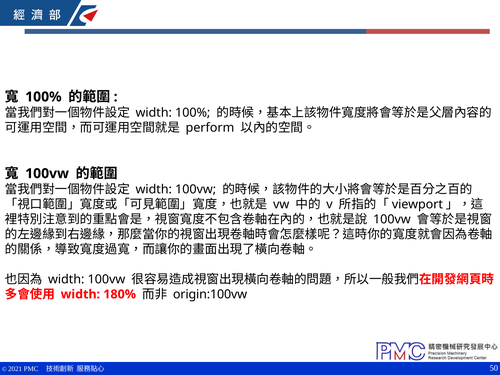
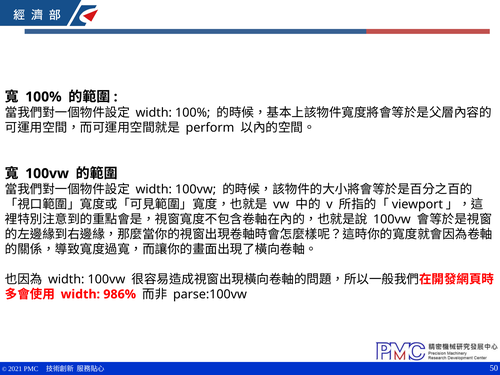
180%: 180% -> 986%
origin:100vw: origin:100vw -> parse:100vw
